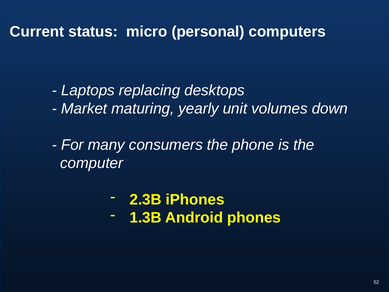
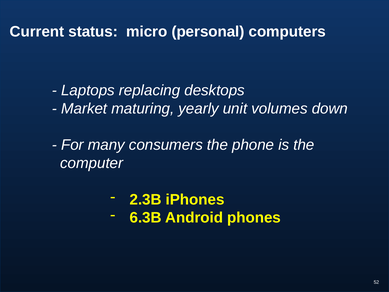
1.3B: 1.3B -> 6.3B
